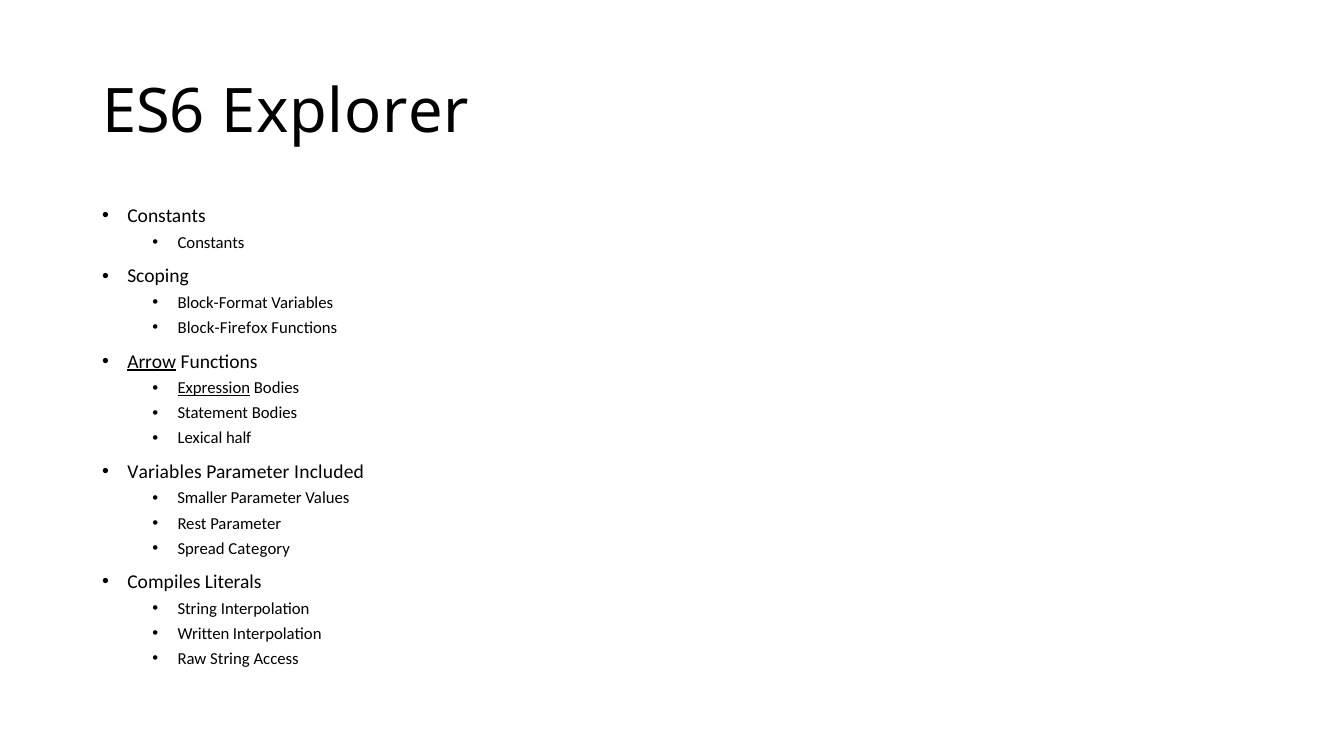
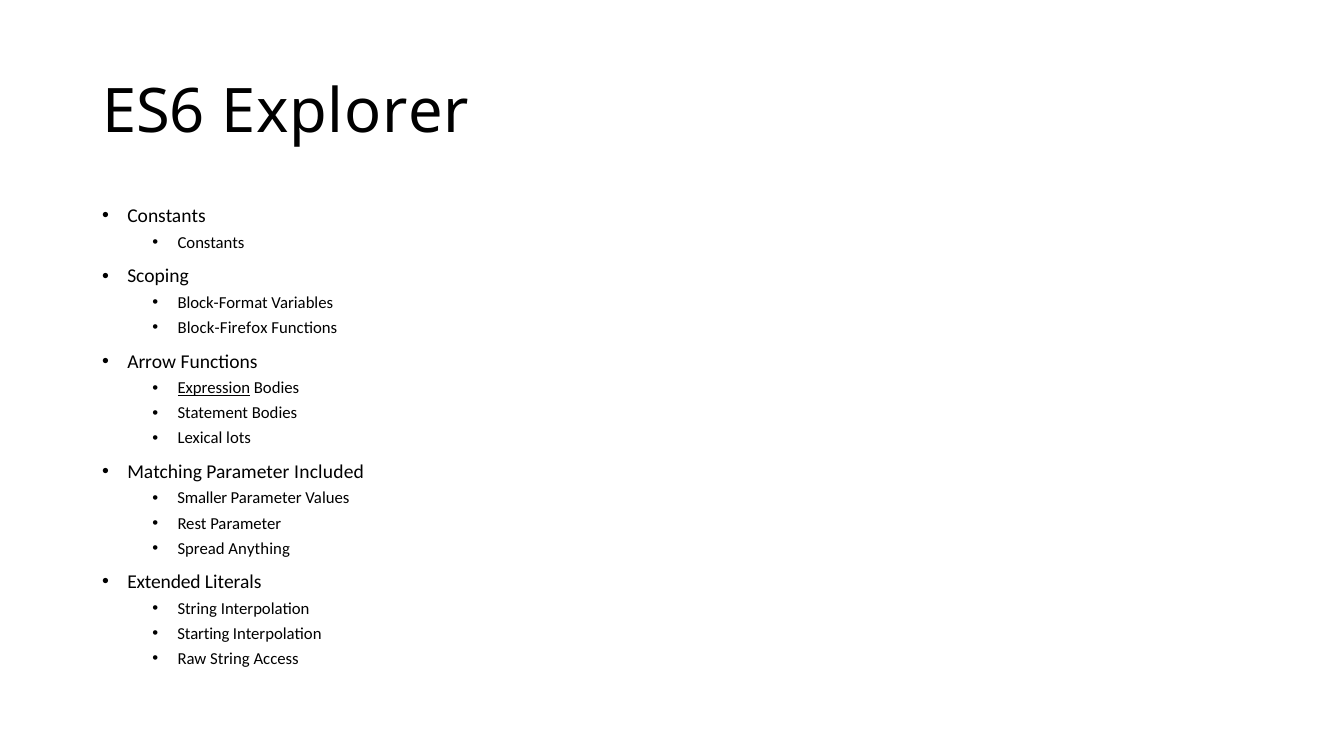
Arrow underline: present -> none
half: half -> lots
Variables at (165, 472): Variables -> Matching
Category: Category -> Anything
Compiles: Compiles -> Extended
Written: Written -> Starting
